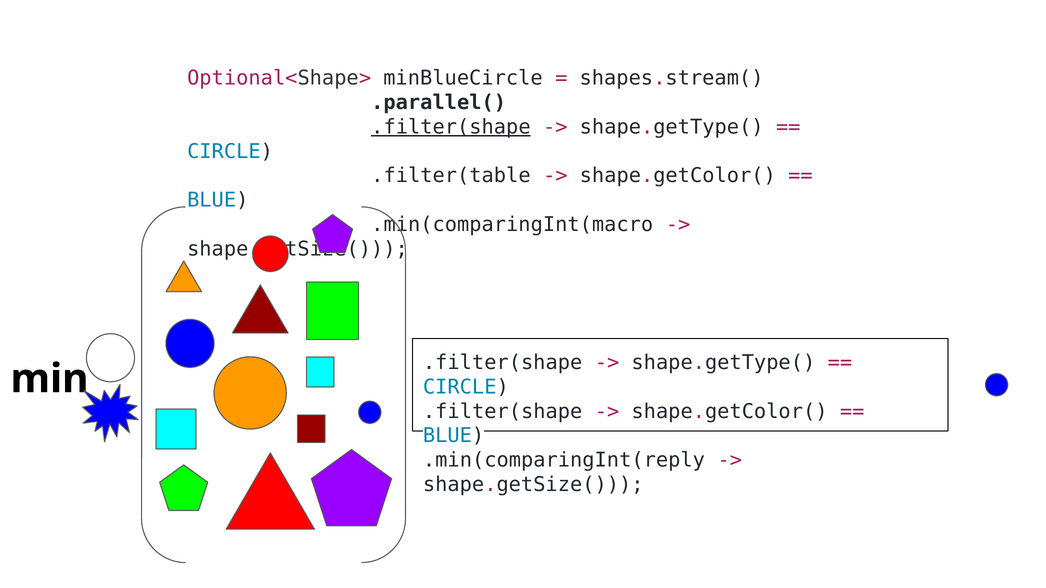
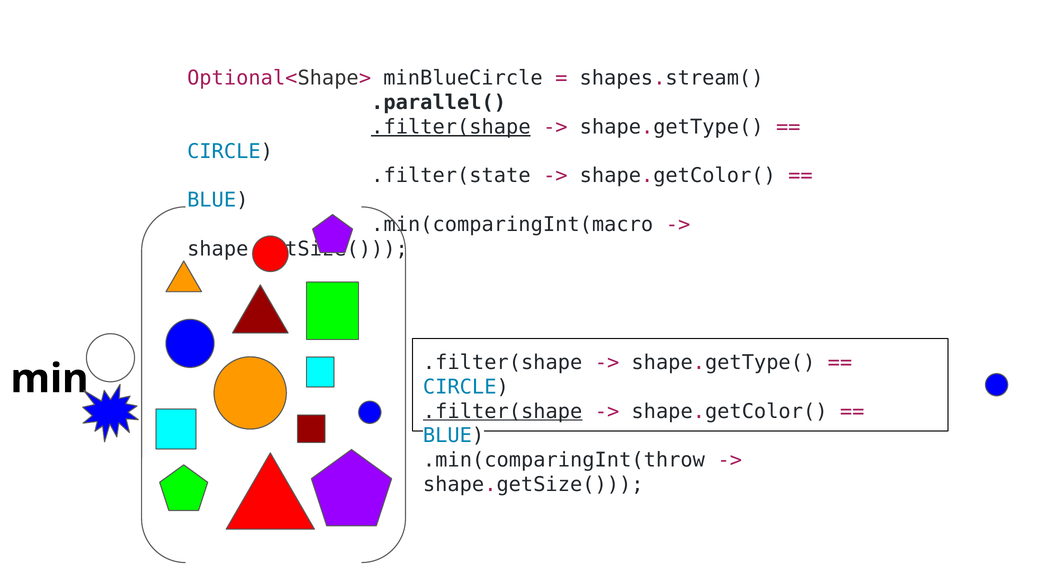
.filter(table: .filter(table -> .filter(state
.filter(shape at (503, 412) underline: none -> present
.min(comparingInt(reply: .min(comparingInt(reply -> .min(comparingInt(throw
